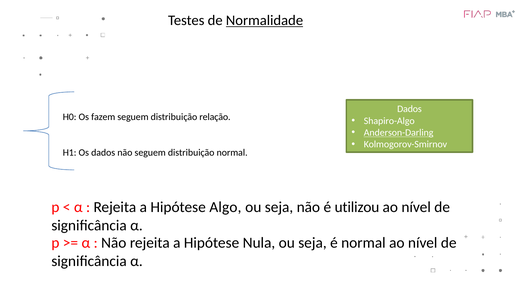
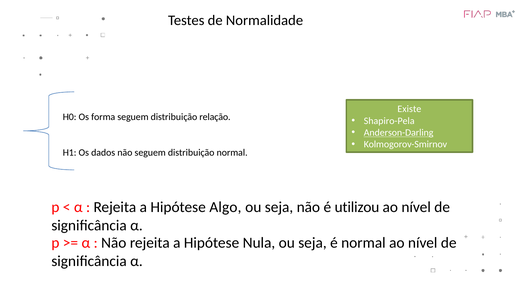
Normalidade underline: present -> none
Dados at (409, 109): Dados -> Existe
fazem: fazem -> forma
Shapiro-Algo: Shapiro-Algo -> Shapiro-Pela
